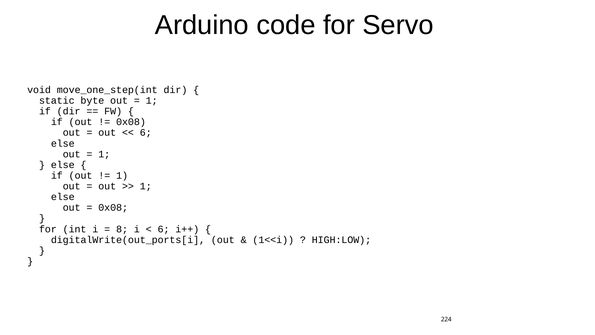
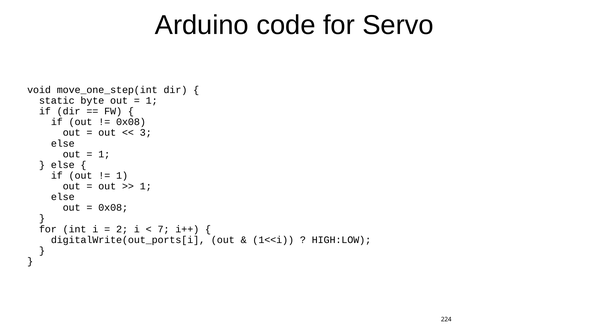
6 at (146, 133): 6 -> 3
8: 8 -> 2
6 at (164, 229): 6 -> 7
